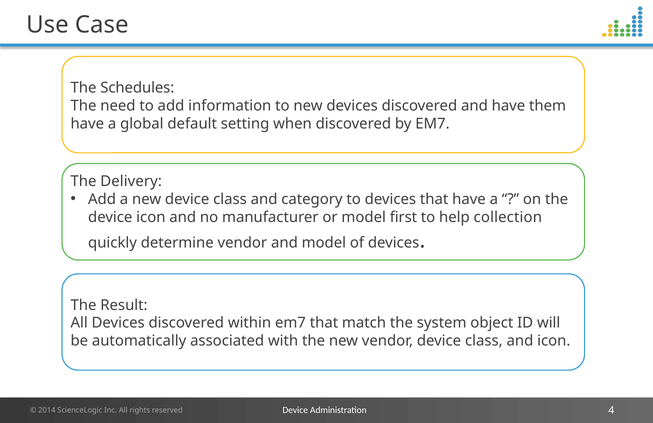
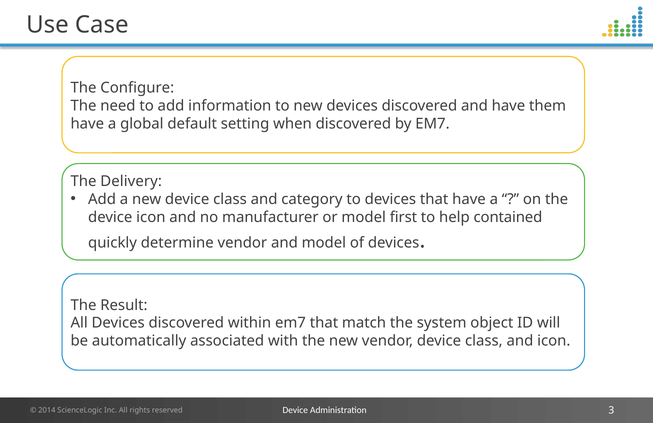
Schedules: Schedules -> Configure
collection: collection -> contained
4: 4 -> 3
